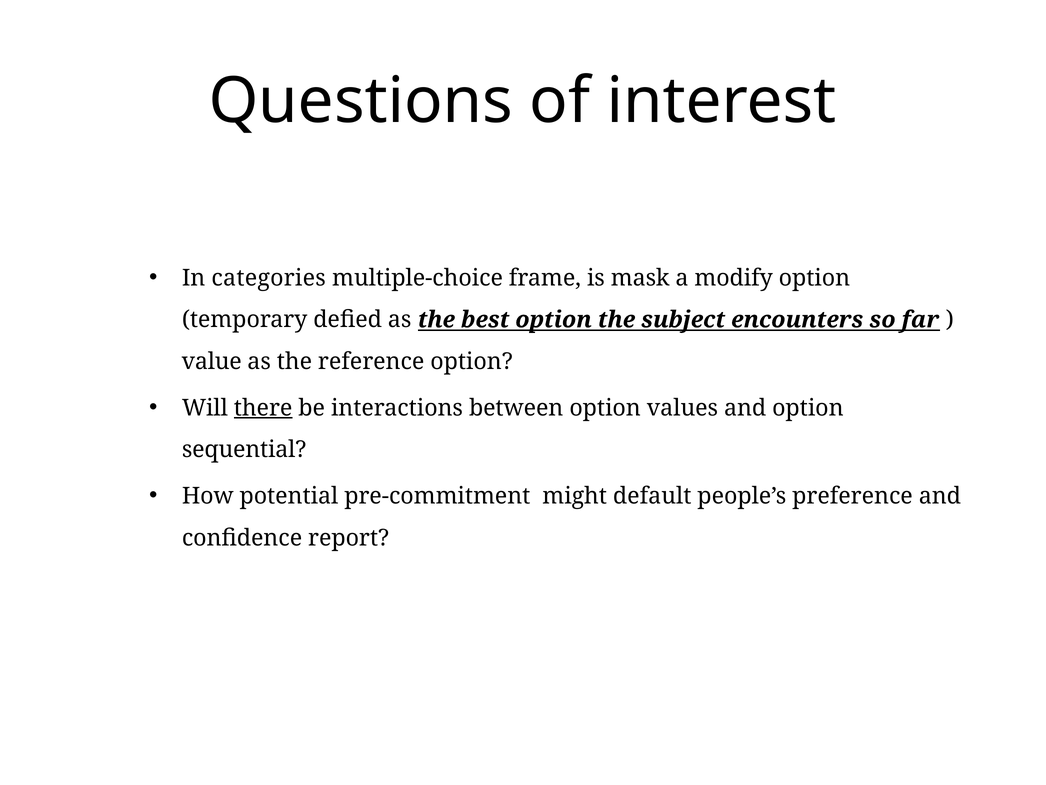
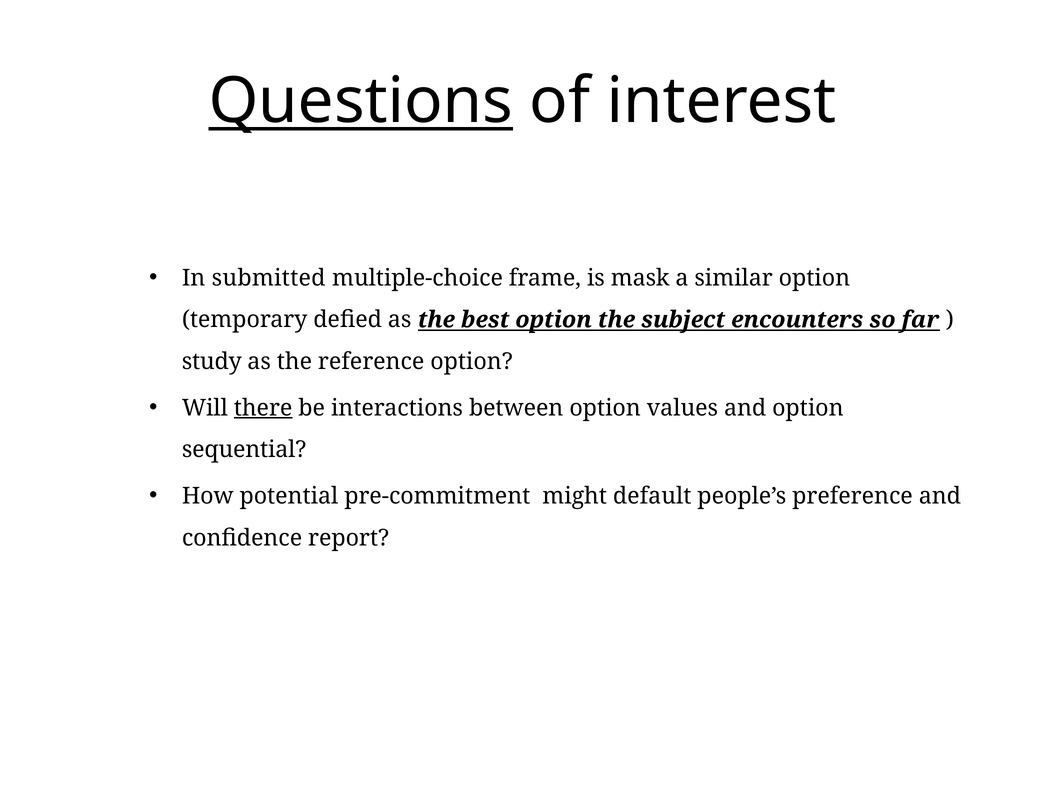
Questions underline: none -> present
categories: categories -> submitted
modify: modify -> similar
value: value -> study
